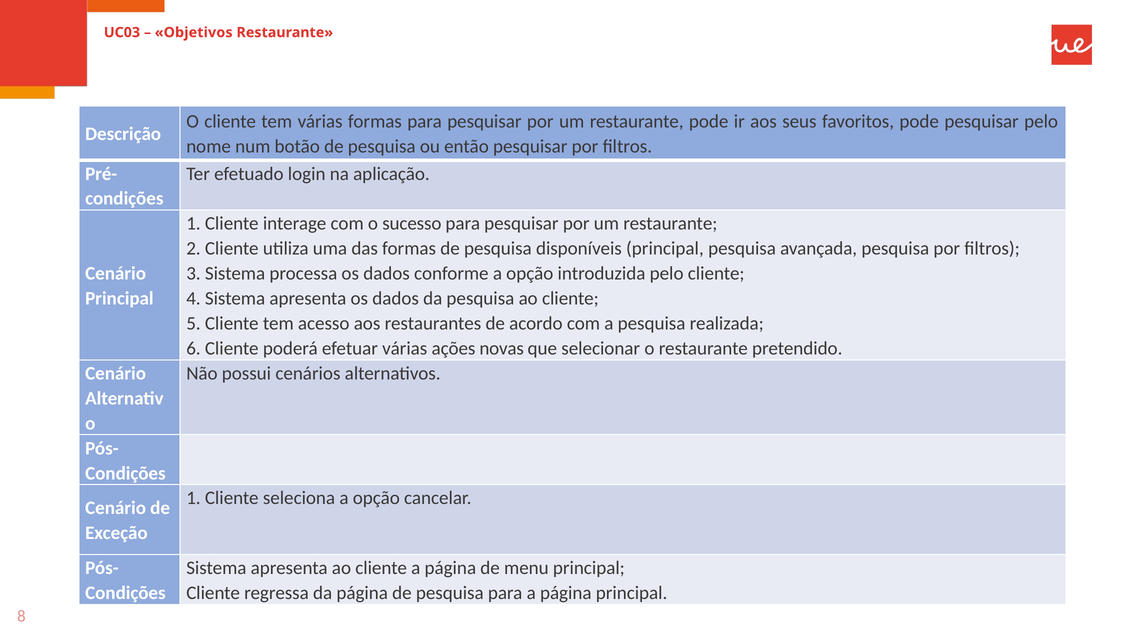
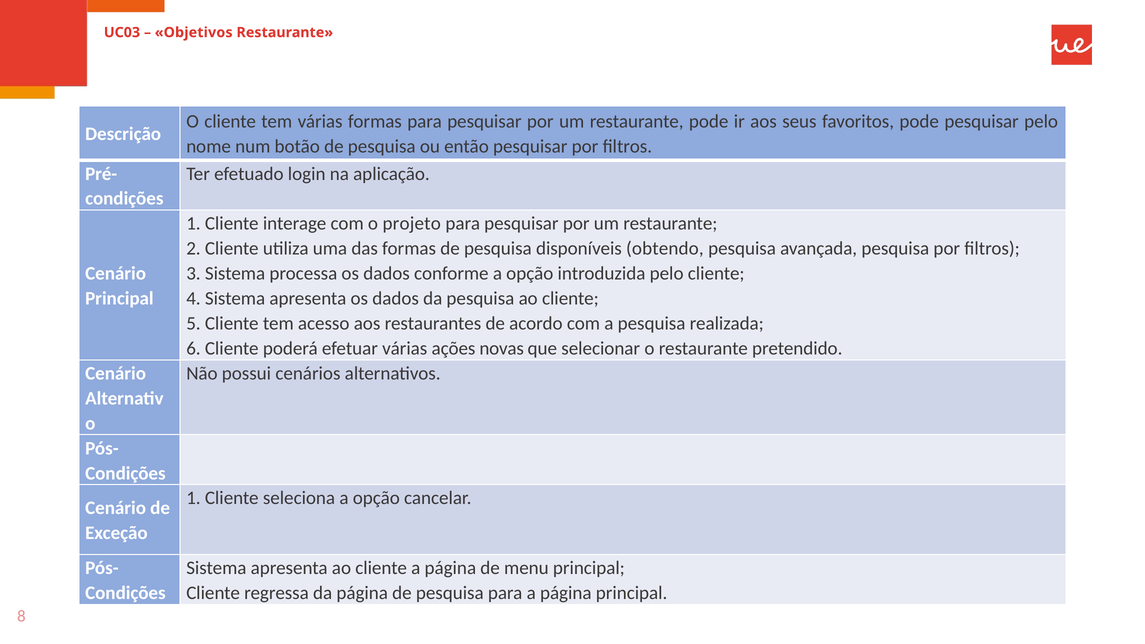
sucesso: sucesso -> projeto
disponíveis principal: principal -> obtendo
